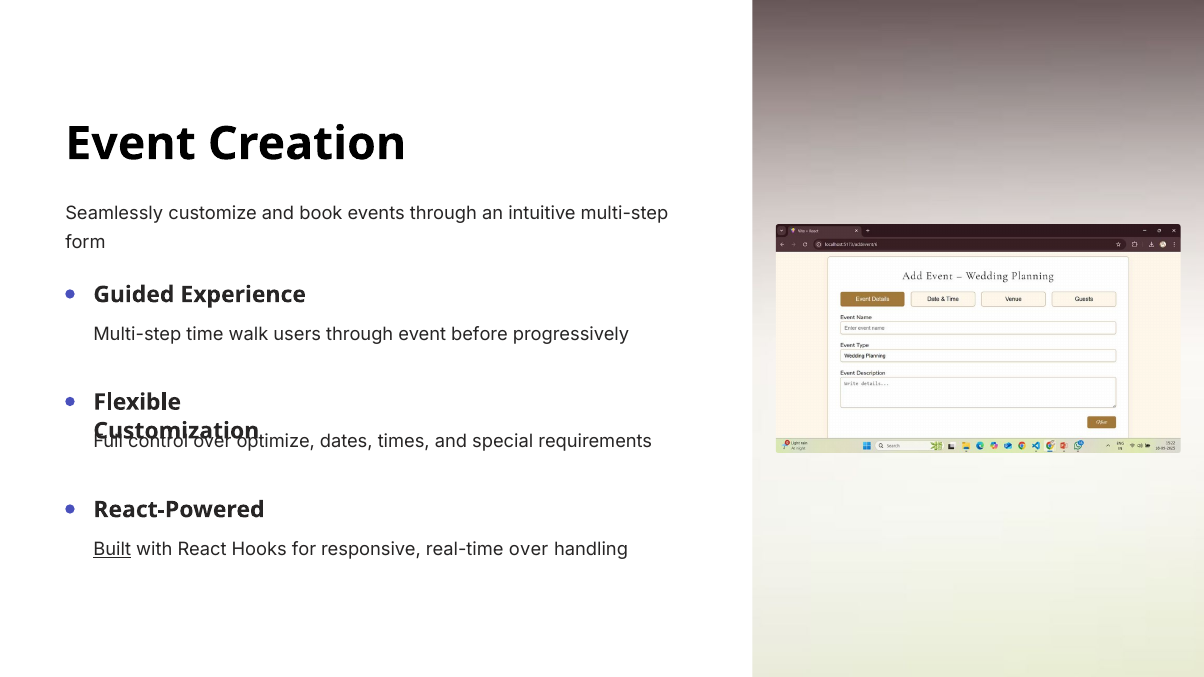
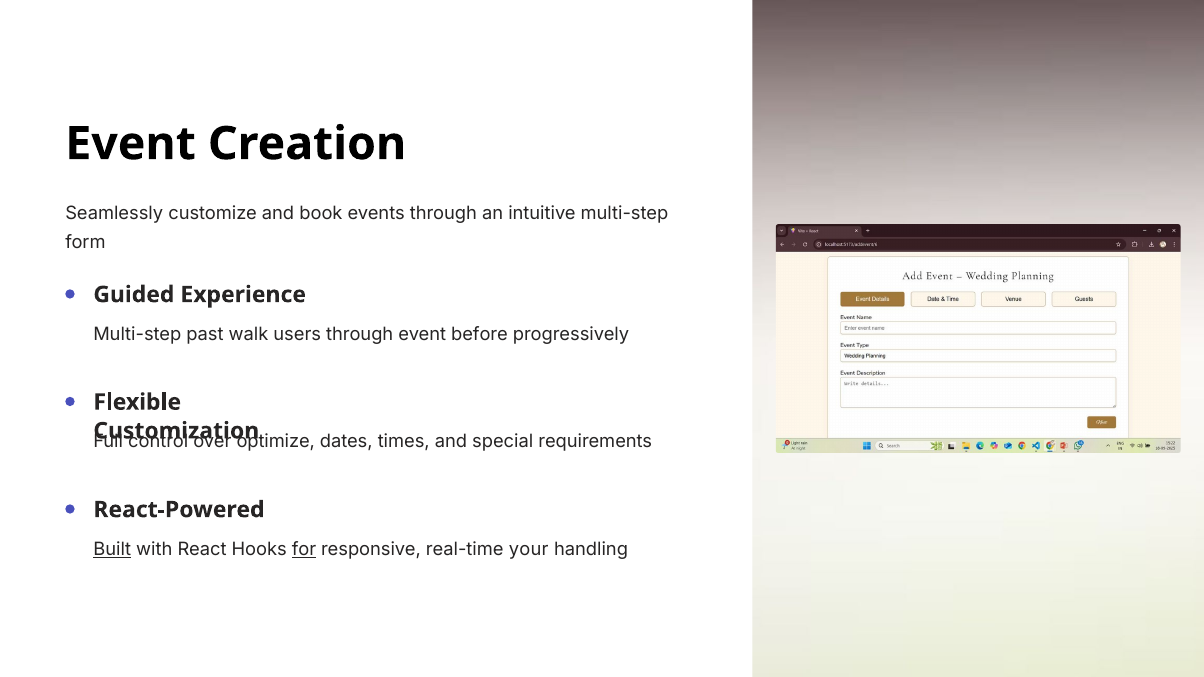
time: time -> past
for underline: none -> present
real-time over: over -> your
